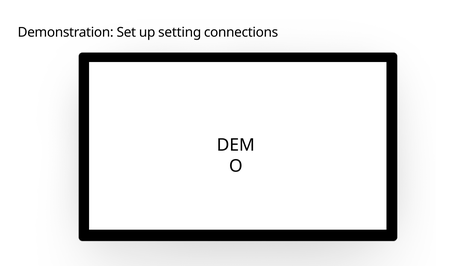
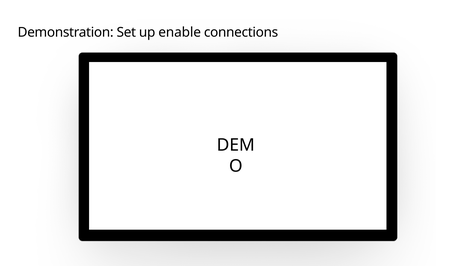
setting: setting -> enable
